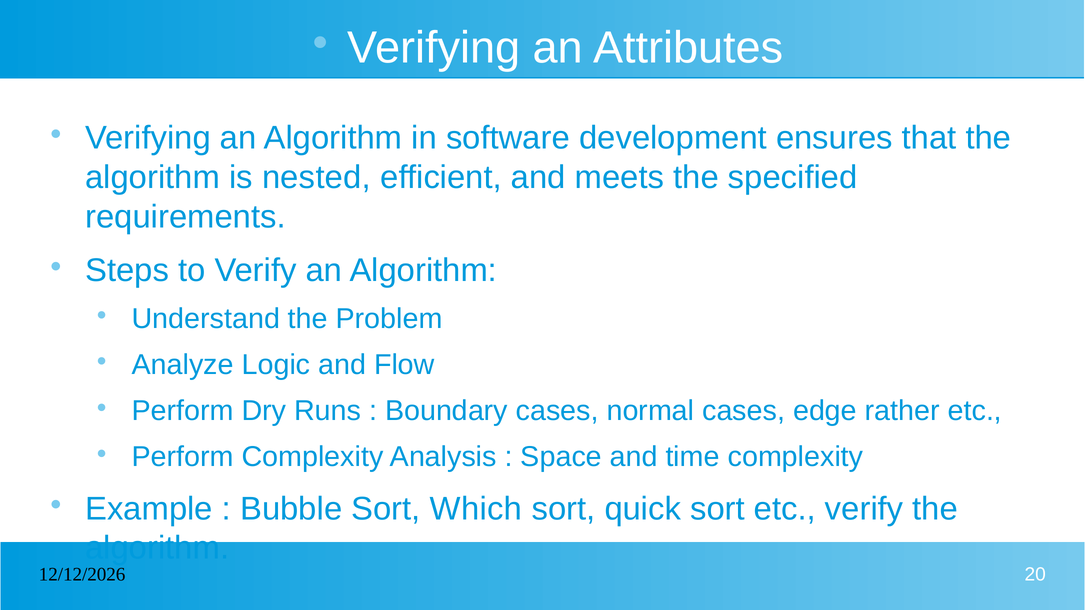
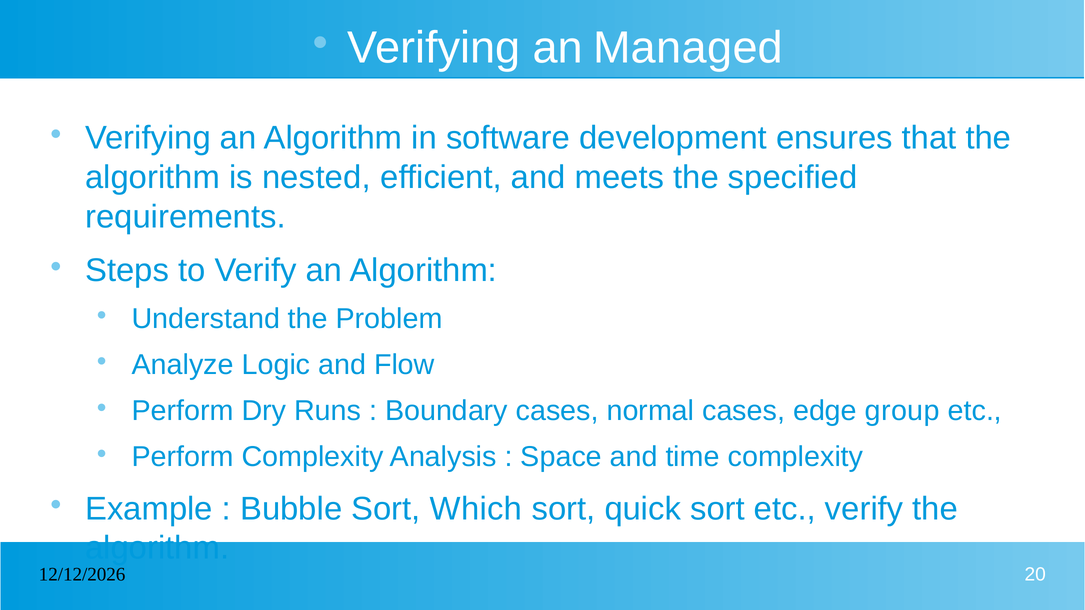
Attributes: Attributes -> Managed
rather: rather -> group
